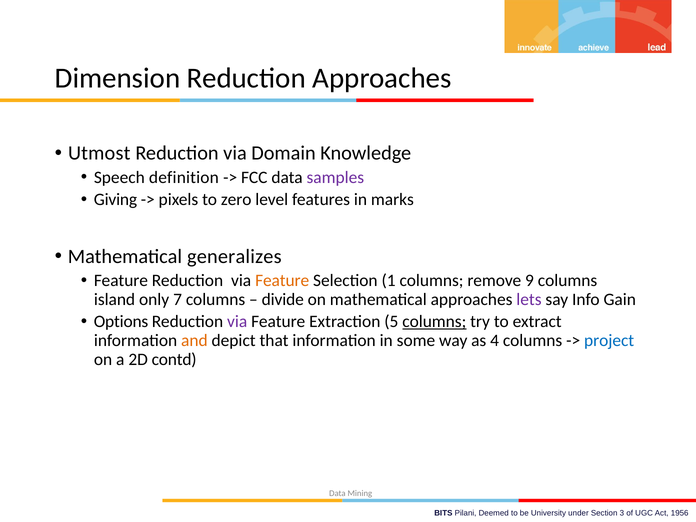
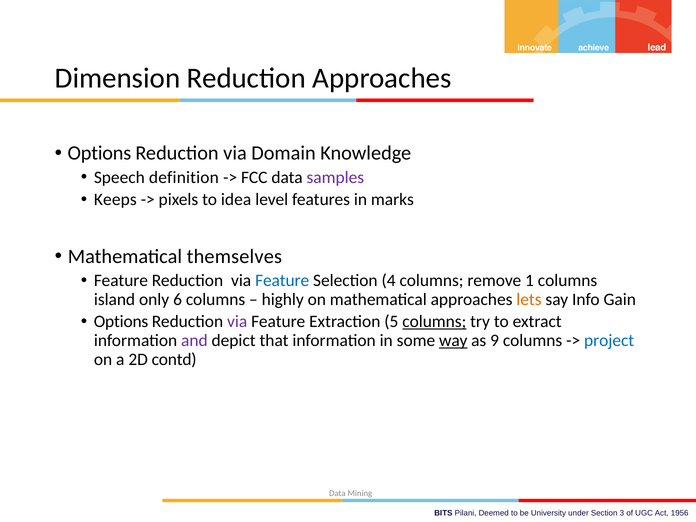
Utmost at (99, 153): Utmost -> Options
Giving: Giving -> Keeps
zero: zero -> idea
generalizes: generalizes -> themselves
Feature at (282, 280) colour: orange -> blue
1: 1 -> 4
9: 9 -> 1
7: 7 -> 6
divide: divide -> highly
lets colour: purple -> orange
and colour: orange -> purple
way underline: none -> present
4: 4 -> 9
